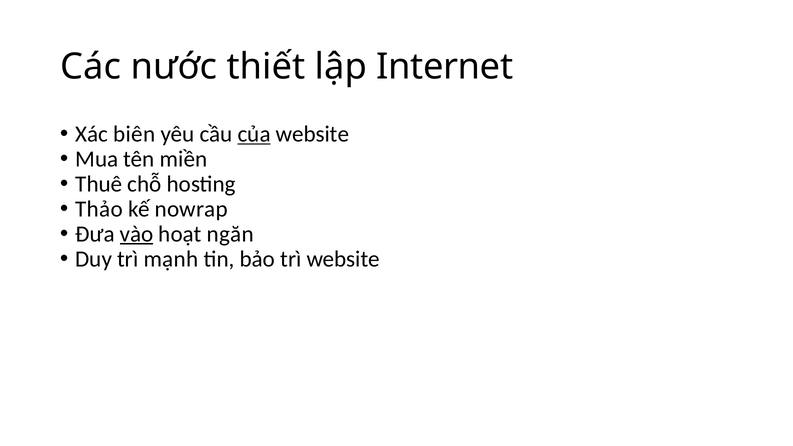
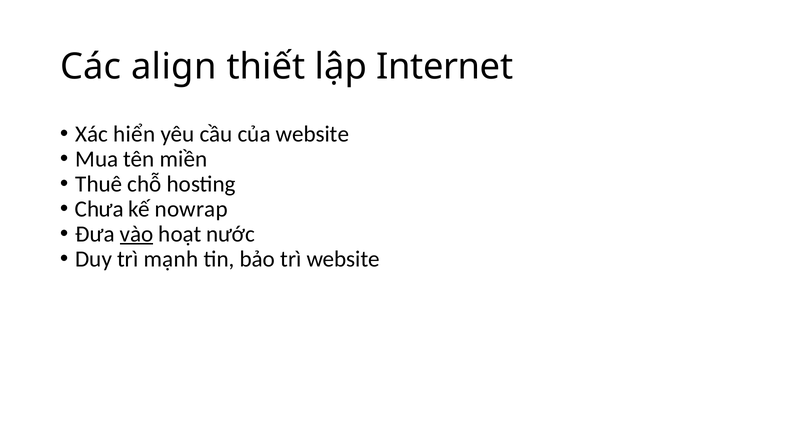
nước: nước -> align
biên: biên -> hiển
của underline: present -> none
Thảo: Thảo -> Chưa
ngăn: ngăn -> nước
